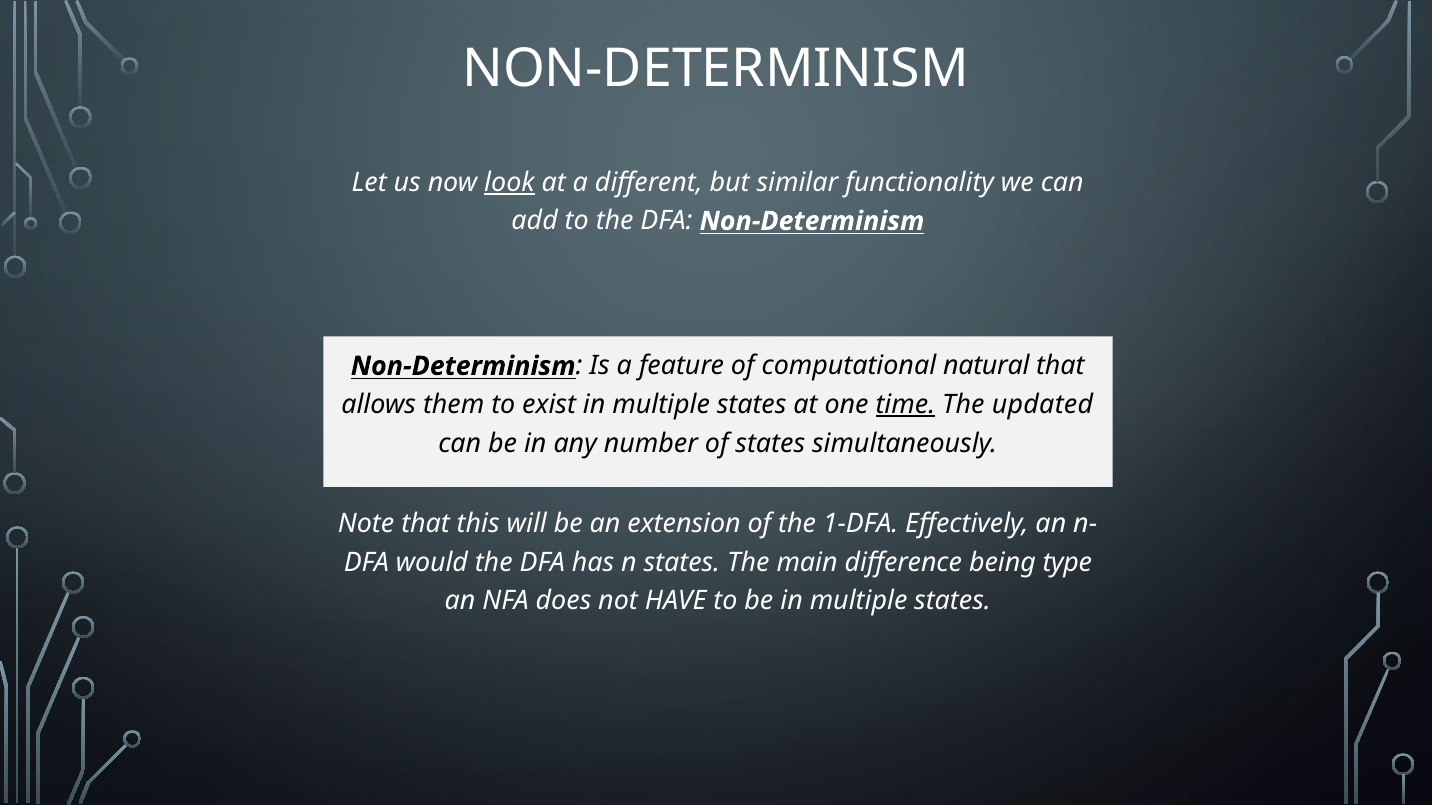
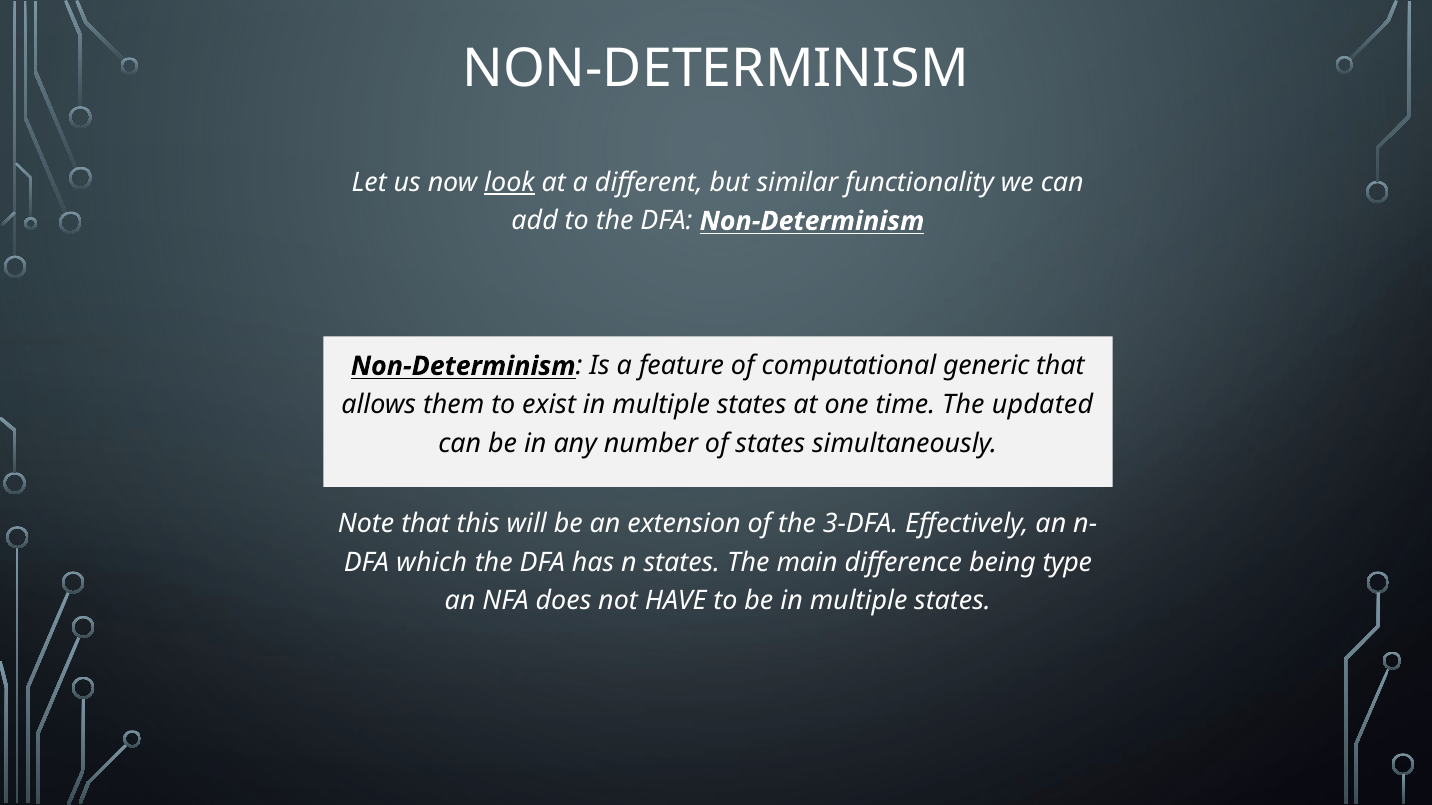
natural: natural -> generic
time underline: present -> none
1-DFA: 1-DFA -> 3-DFA
would: would -> which
